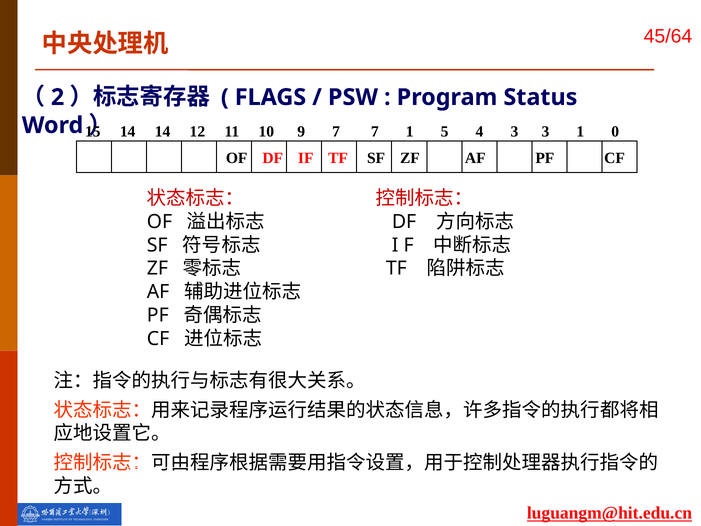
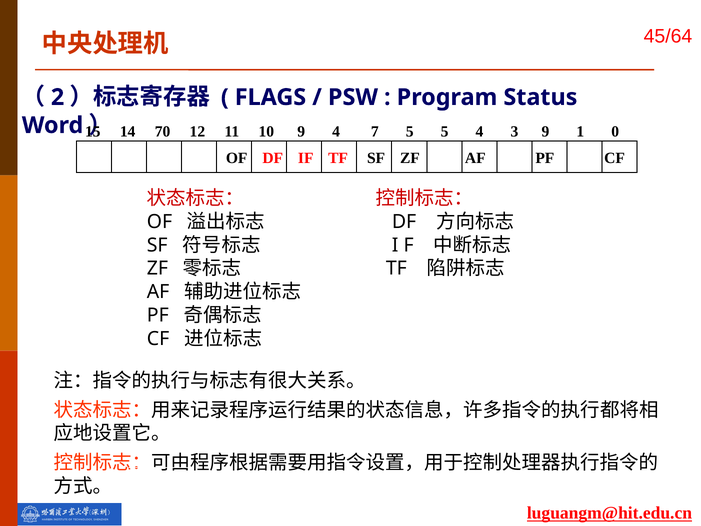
14 14: 14 -> 70
9 7: 7 -> 4
7 1: 1 -> 5
3 3: 3 -> 9
